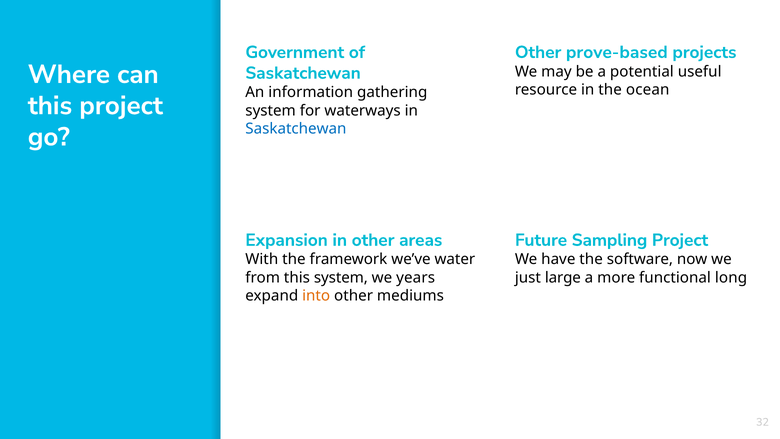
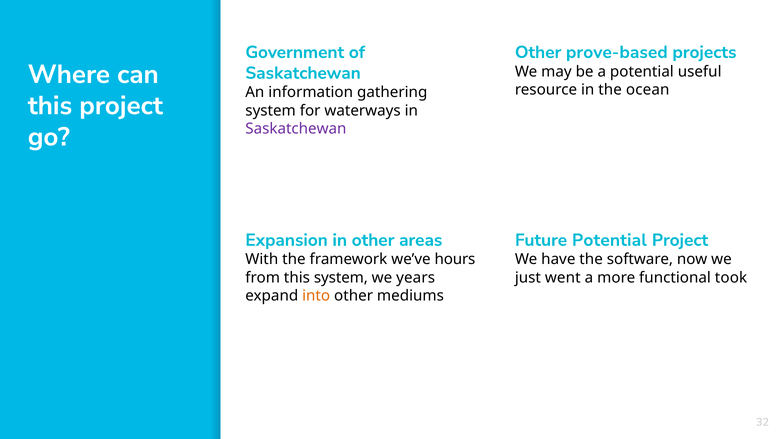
Saskatchewan at (296, 129) colour: blue -> purple
Future Sampling: Sampling -> Potential
water: water -> hours
large: large -> went
long: long -> took
